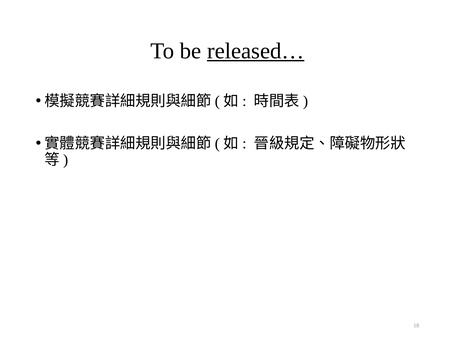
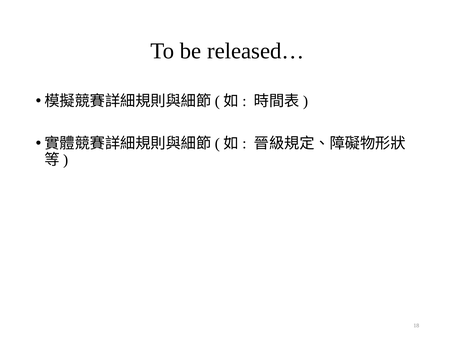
released… underline: present -> none
